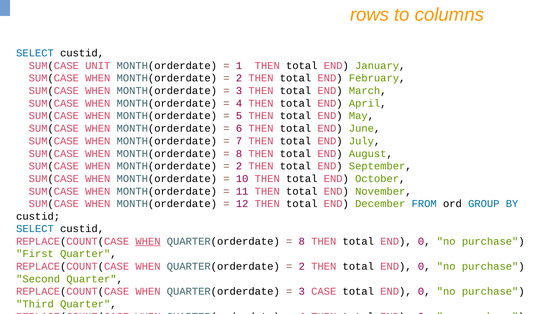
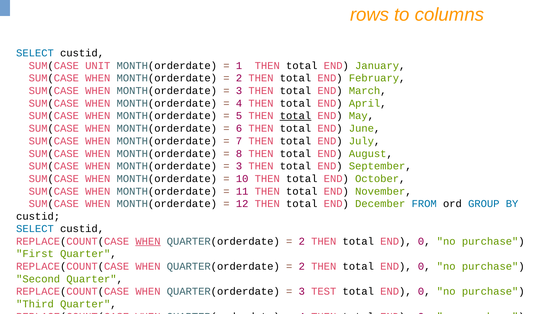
total at (295, 116) underline: none -> present
2 at (239, 166): 2 -> 3
8 at (302, 241): 8 -> 2
CASE: CASE -> TEST
